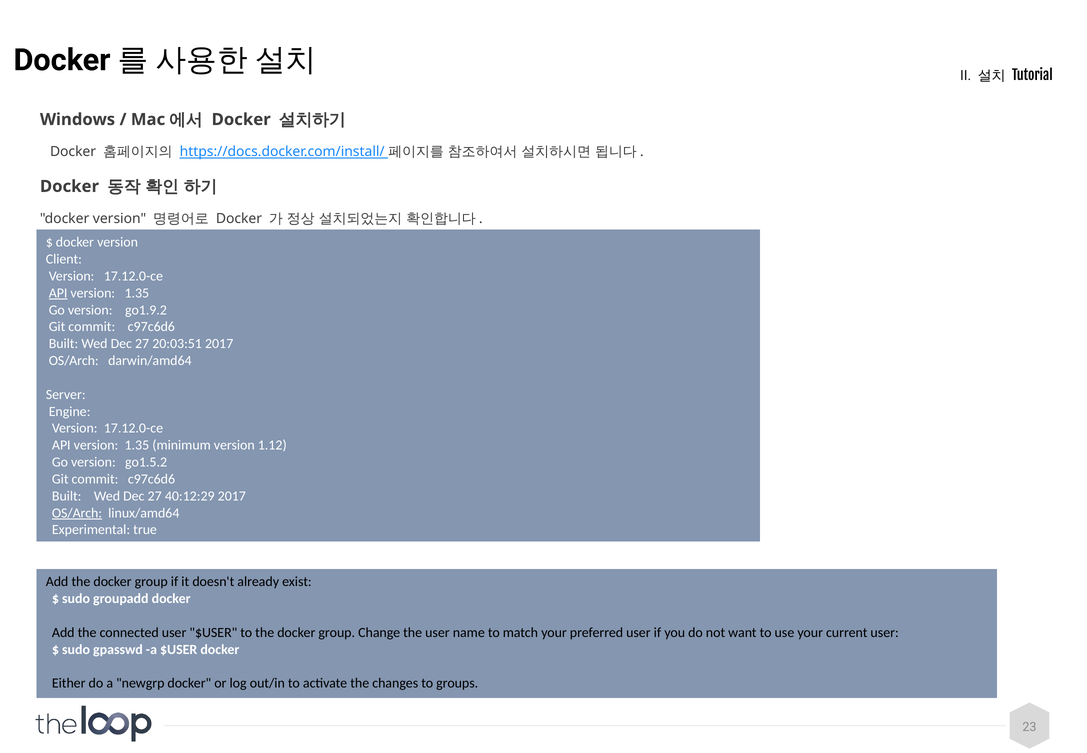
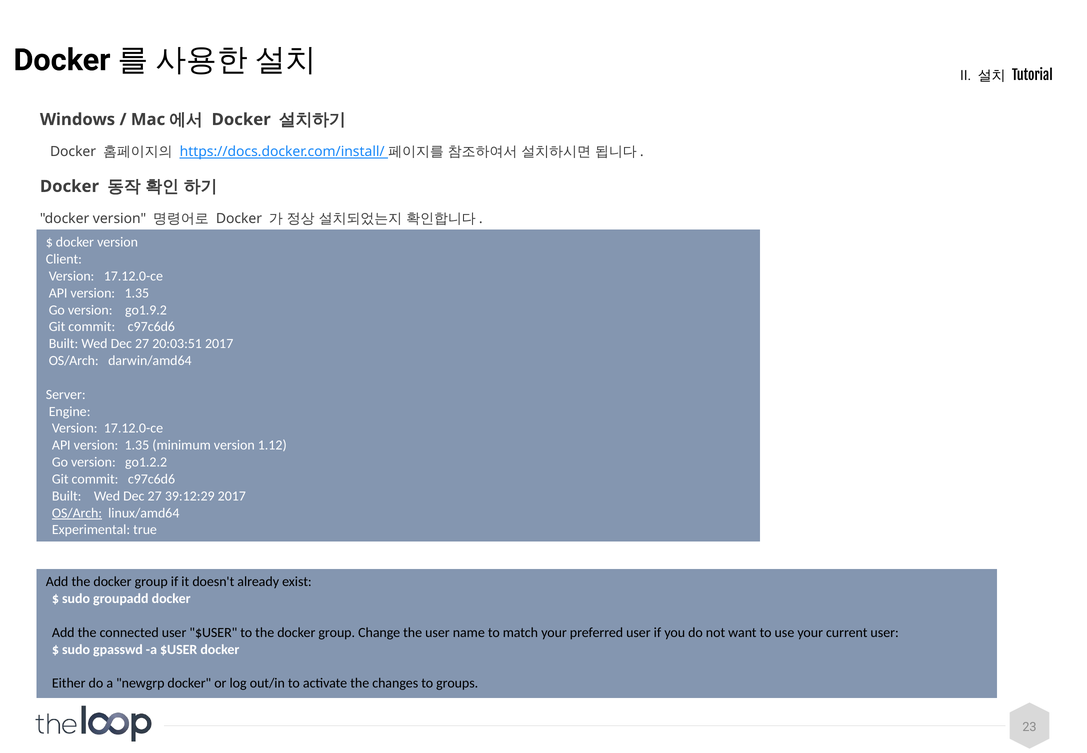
API at (58, 293) underline: present -> none
go1.5.2: go1.5.2 -> go1.2.2
40:12:29: 40:12:29 -> 39:12:29
